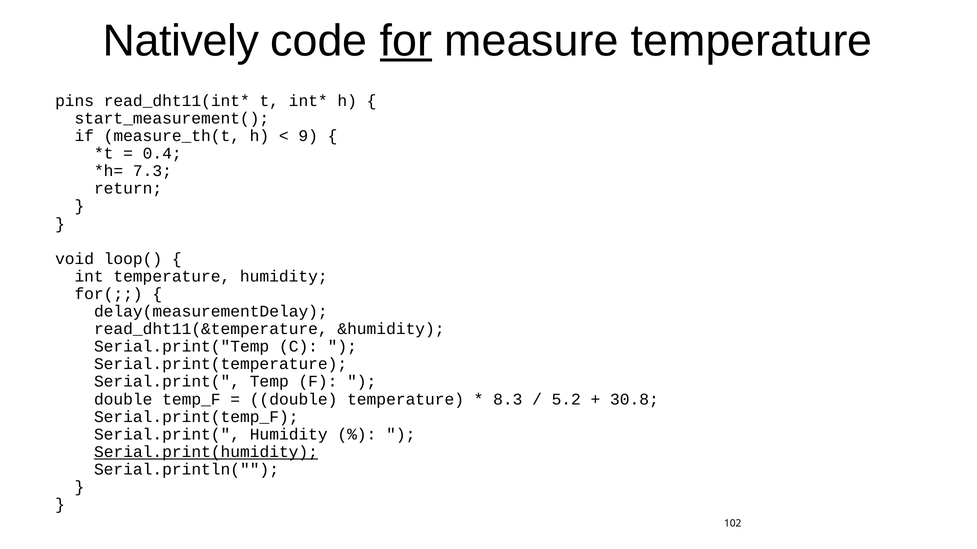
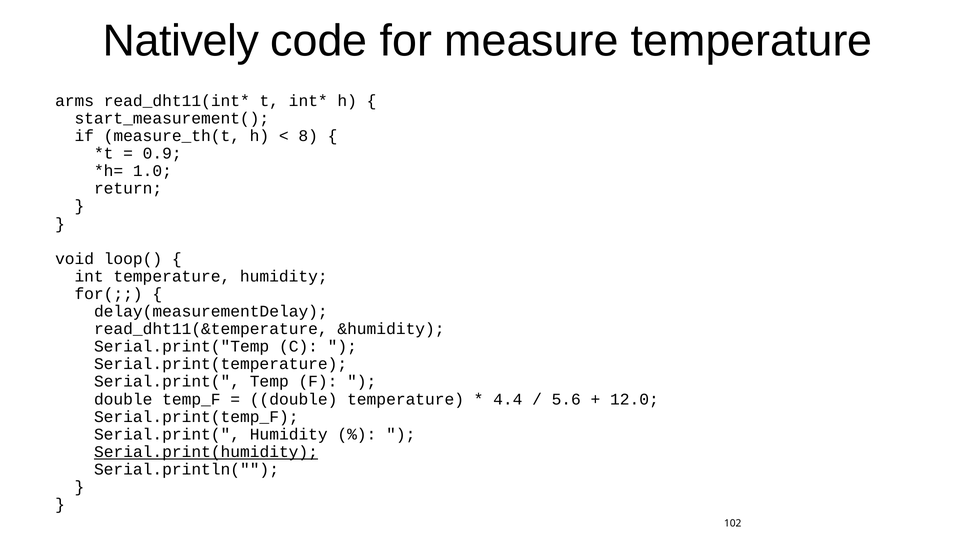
for underline: present -> none
pins: pins -> arms
9: 9 -> 8
0.4: 0.4 -> 0.9
7.3: 7.3 -> 1.0
8.3: 8.3 -> 4.4
5.2: 5.2 -> 5.6
30.8: 30.8 -> 12.0
